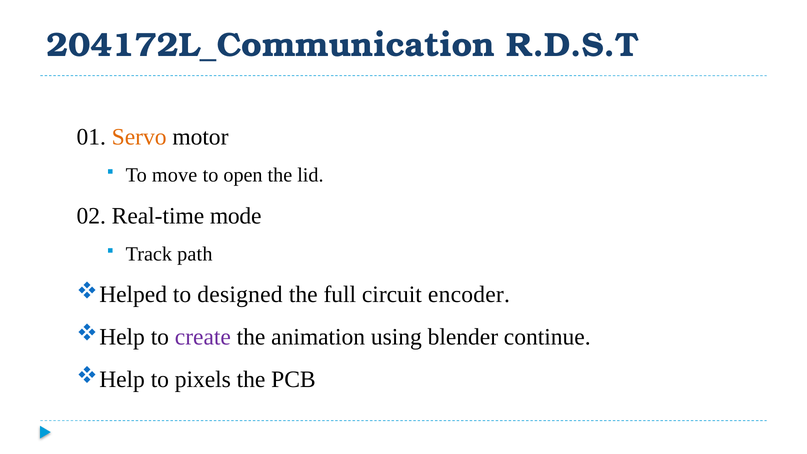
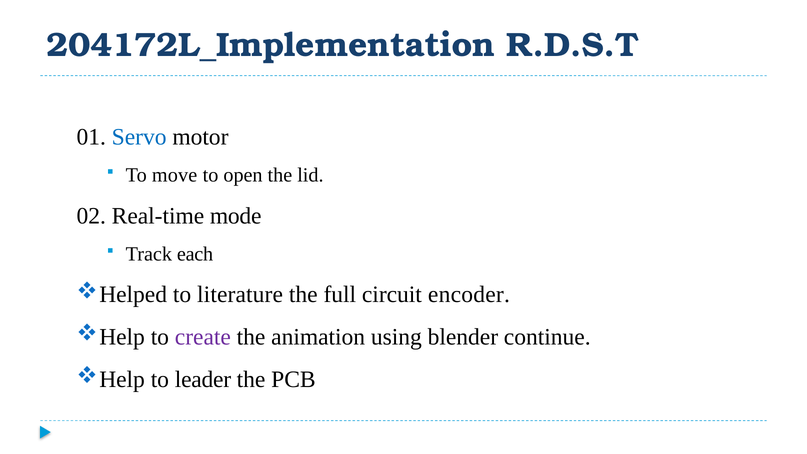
204172L_Communication: 204172L_Communication -> 204172L_Implementation
Servo colour: orange -> blue
path: path -> each
designed: designed -> literature
pixels: pixels -> leader
